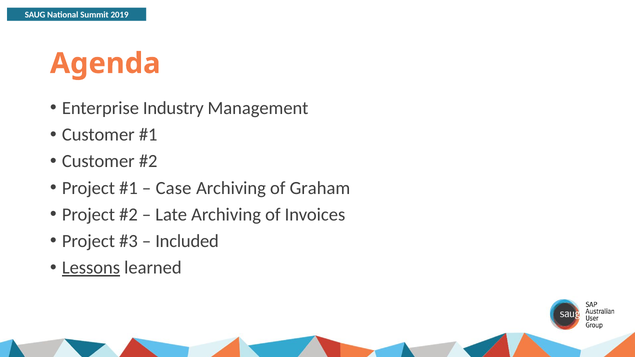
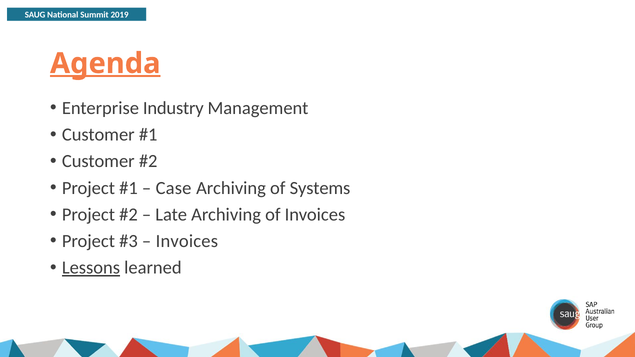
Agenda underline: none -> present
Graham: Graham -> Systems
Included at (187, 241): Included -> Invoices
